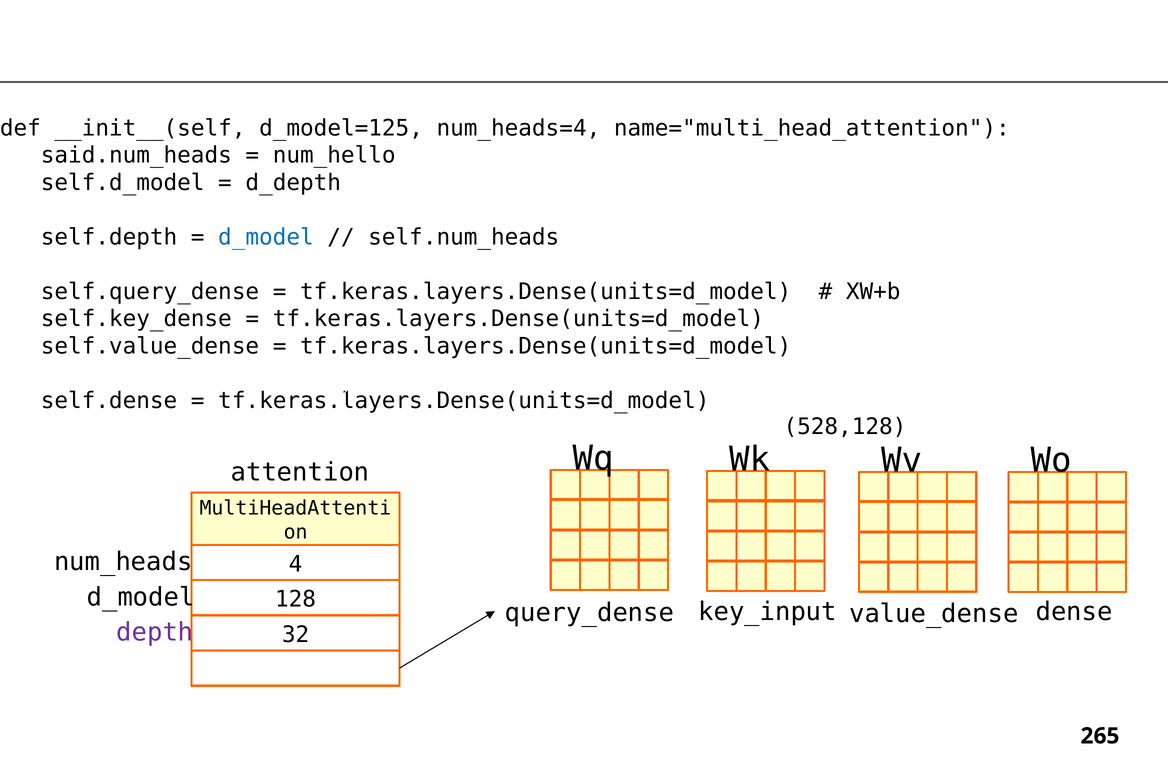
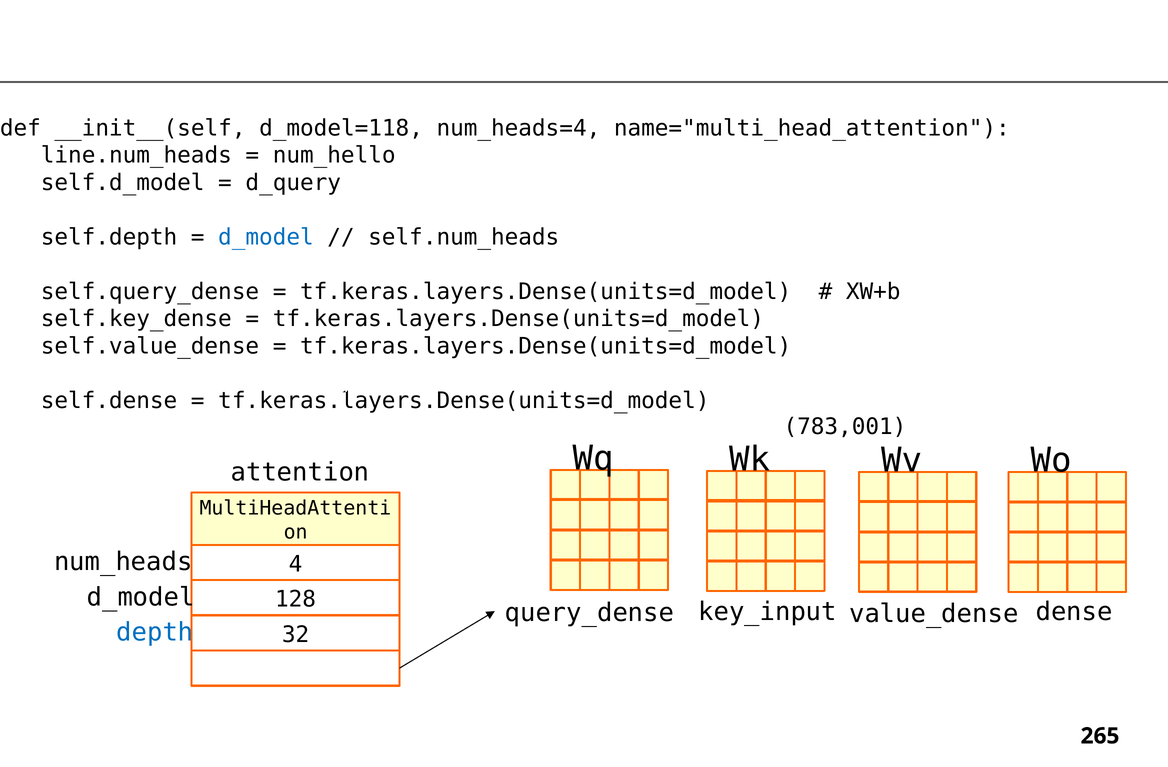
d_model=125: d_model=125 -> d_model=118
said.num_heads: said.num_heads -> line.num_heads
d_depth: d_depth -> d_query
528,128: 528,128 -> 783,001
depth colour: purple -> blue
